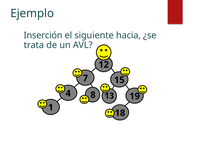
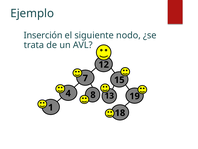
hacia: hacia -> nodo
